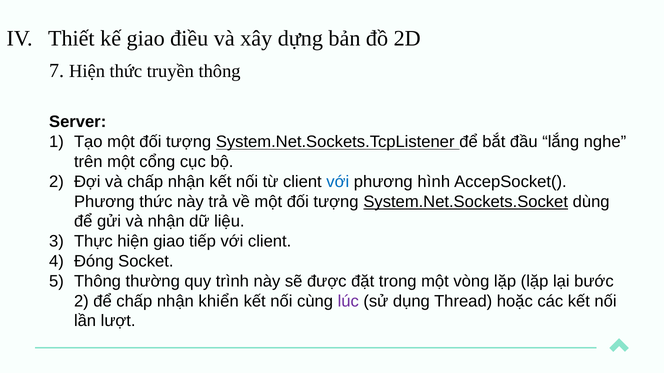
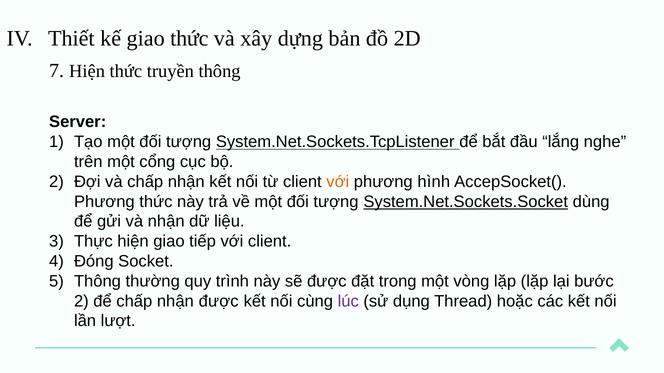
giao điều: điều -> thức
với at (338, 182) colour: blue -> orange
nhận khiển: khiển -> được
